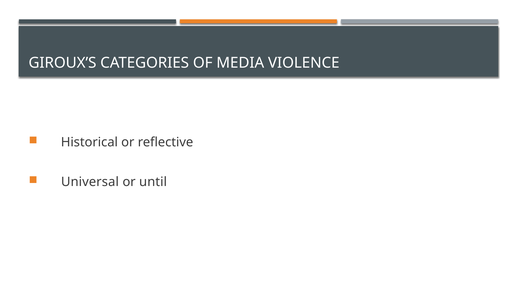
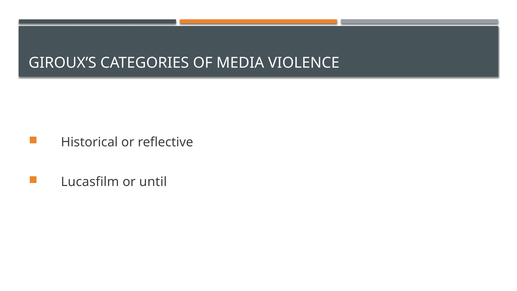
Universal: Universal -> Lucasfilm
